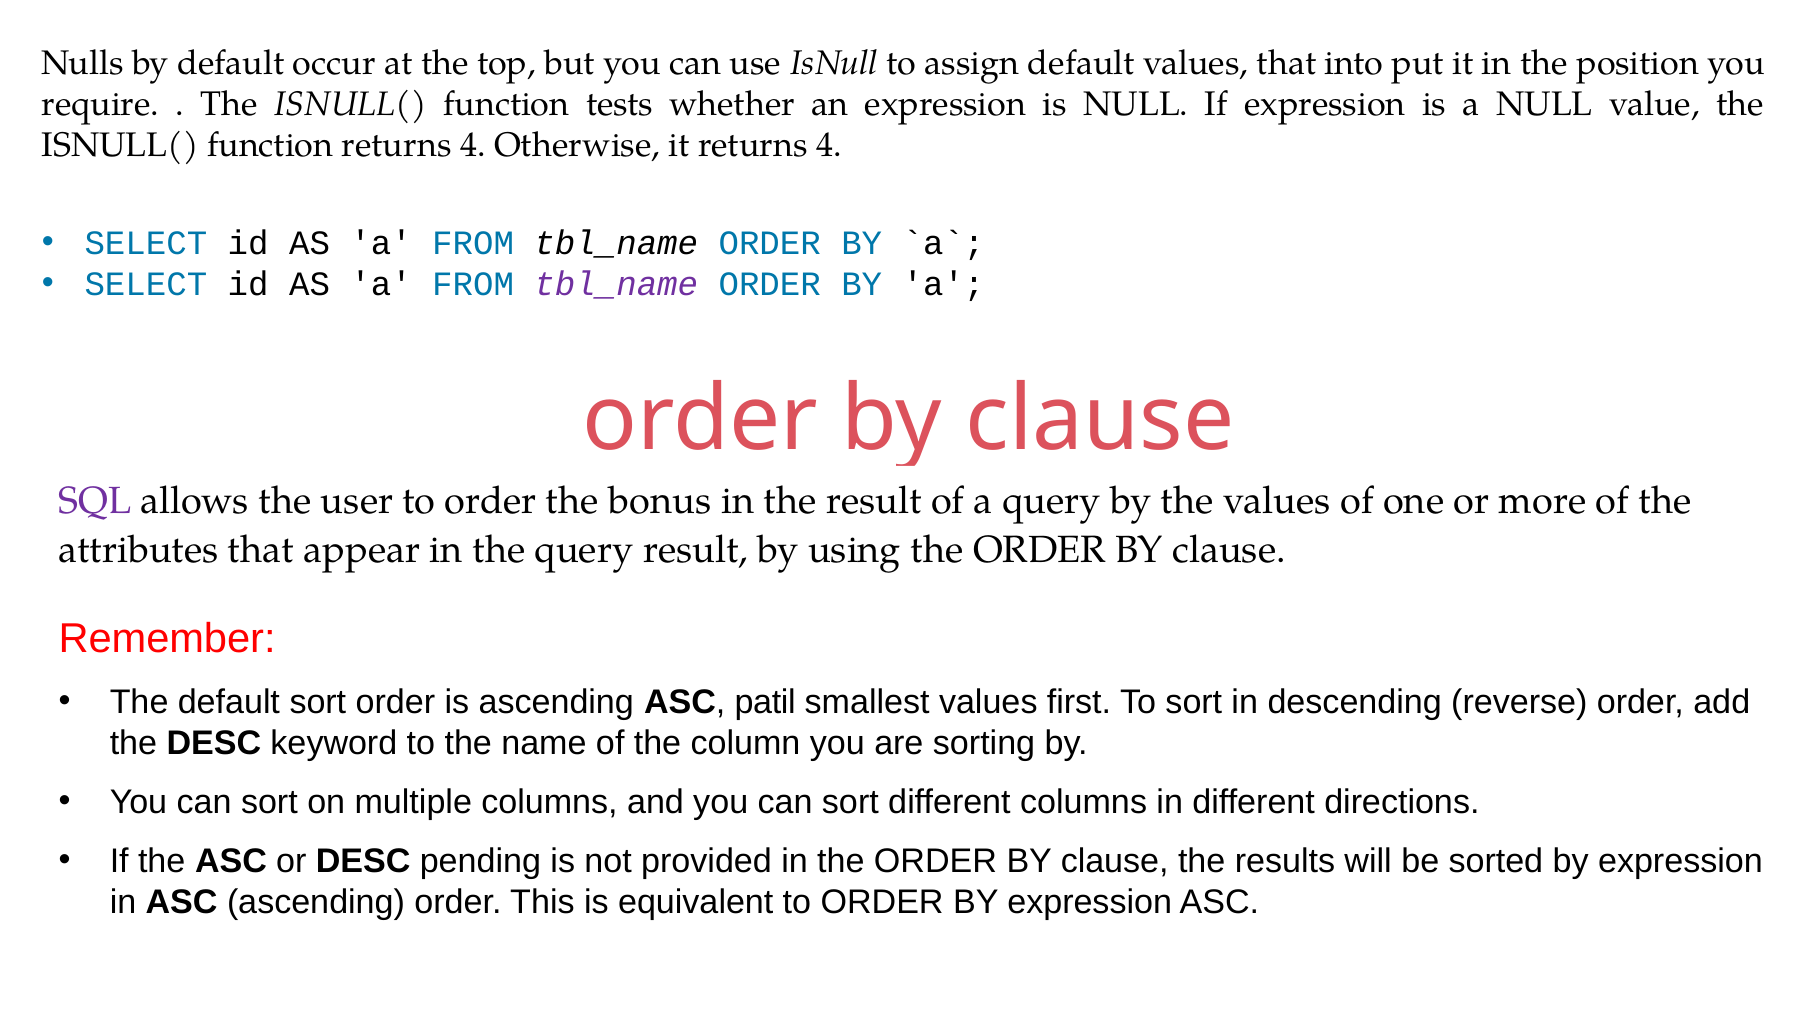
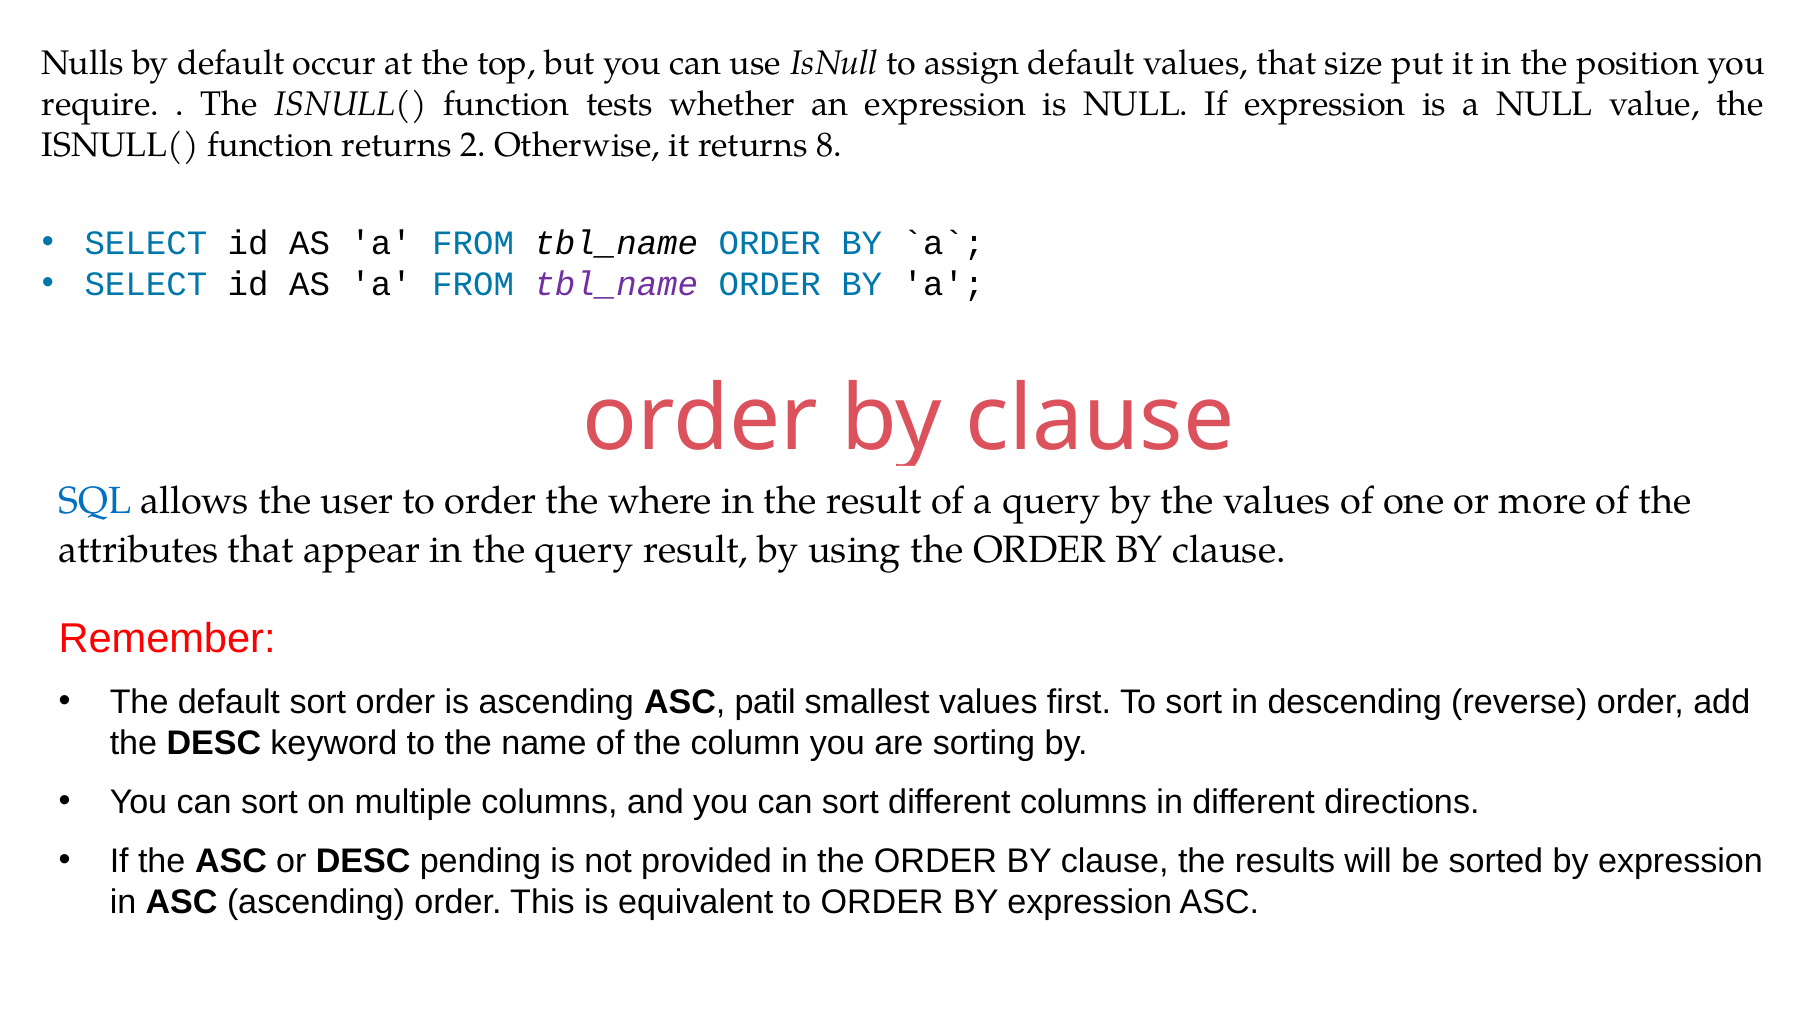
into: into -> size
function returns 4: 4 -> 2
it returns 4: 4 -> 8
SQL colour: purple -> blue
bonus: bonus -> where
